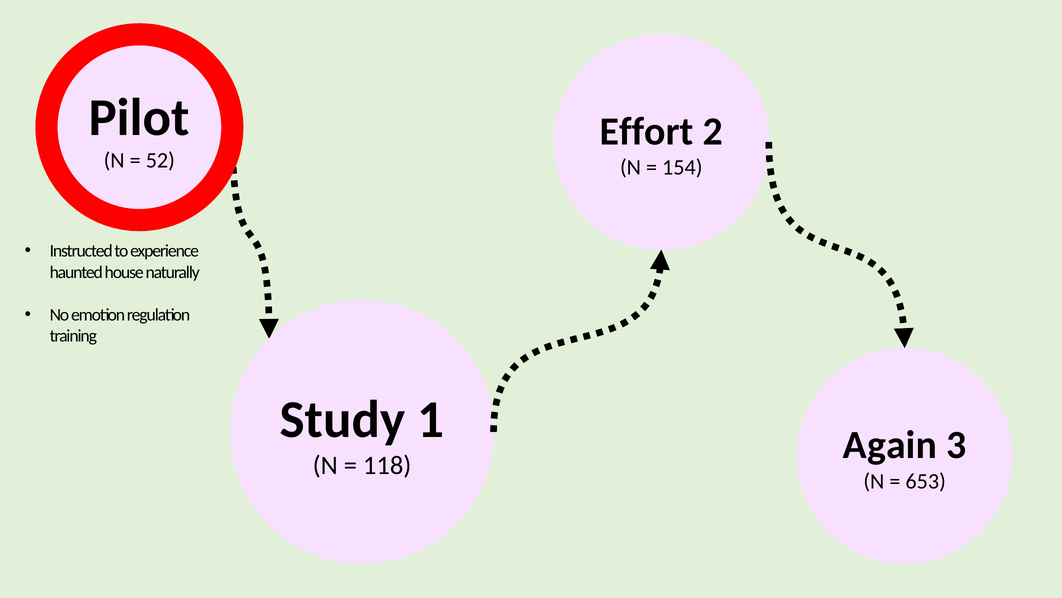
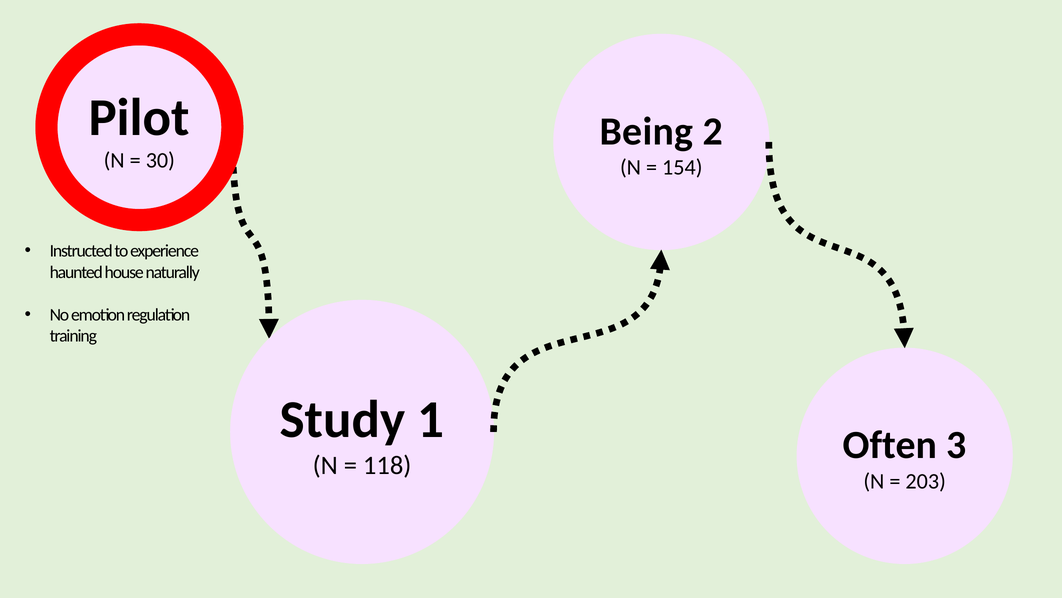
Effort at (647, 131): Effort -> Being
52: 52 -> 30
Again: Again -> Often
653: 653 -> 203
